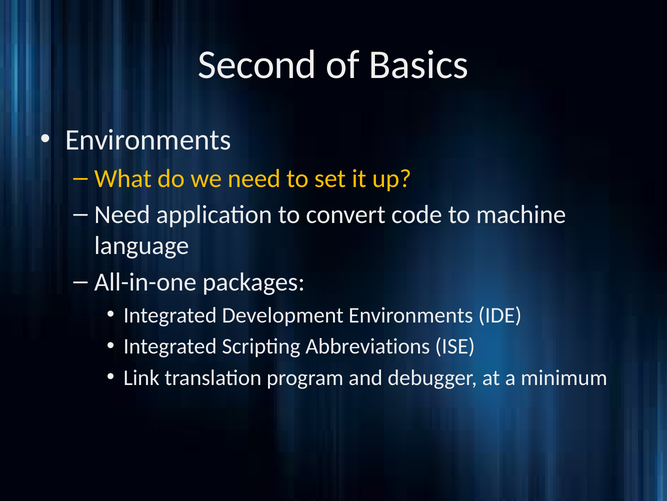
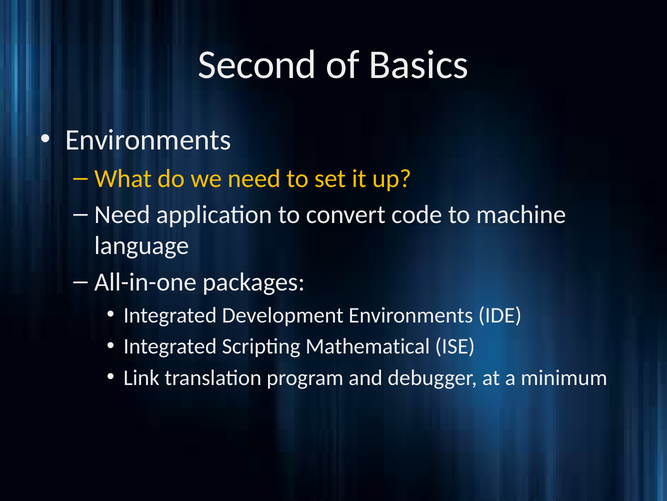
Abbreviations: Abbreviations -> Mathematical
